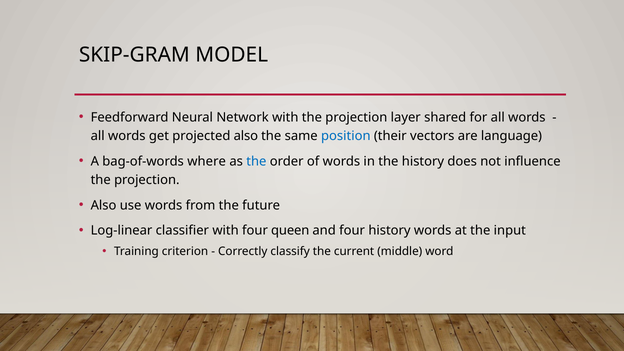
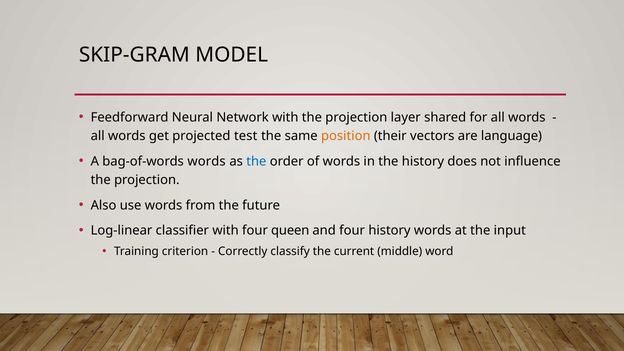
projected also: also -> test
position colour: blue -> orange
bag-of-words where: where -> words
